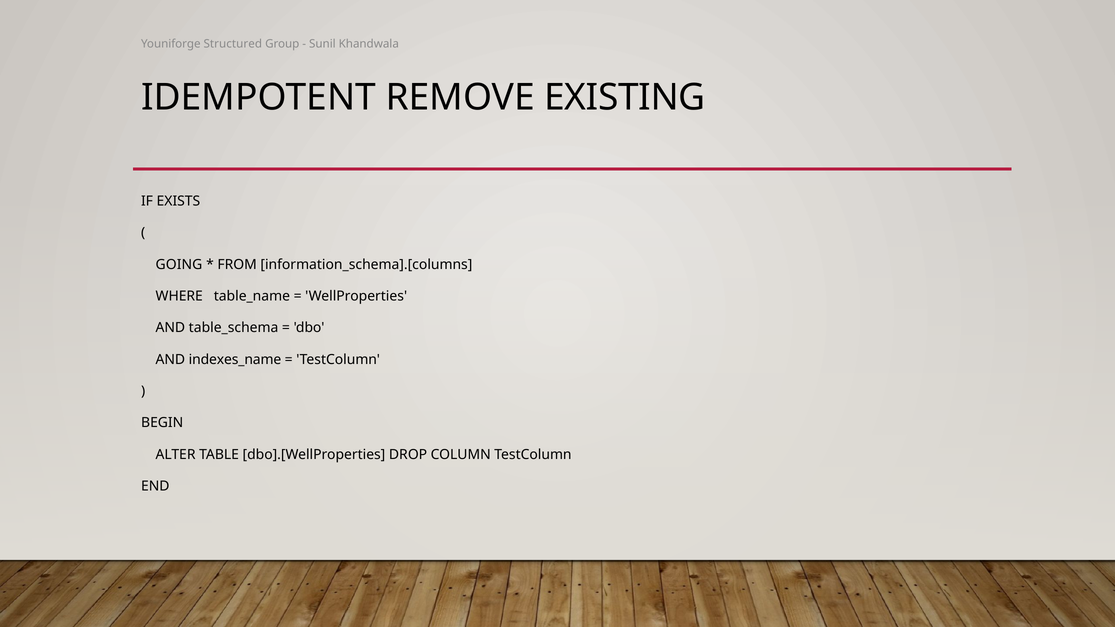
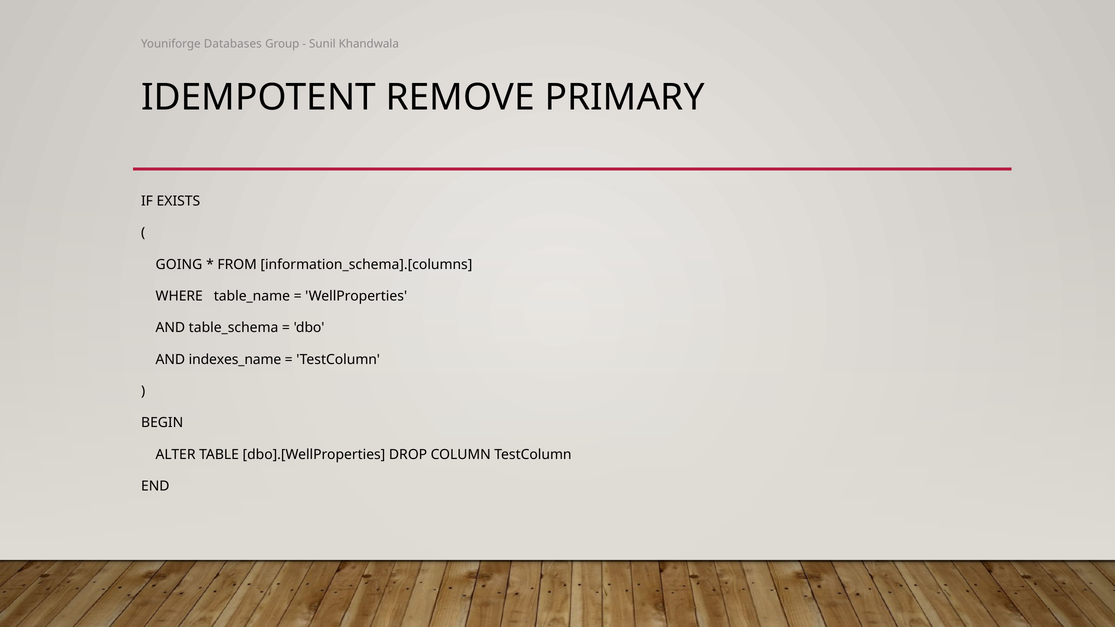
Structured: Structured -> Databases
EXISTING: EXISTING -> PRIMARY
